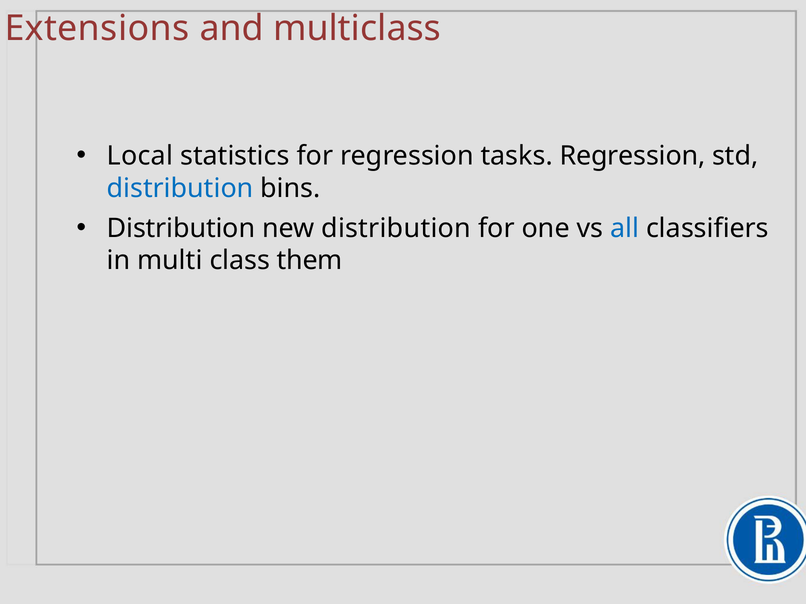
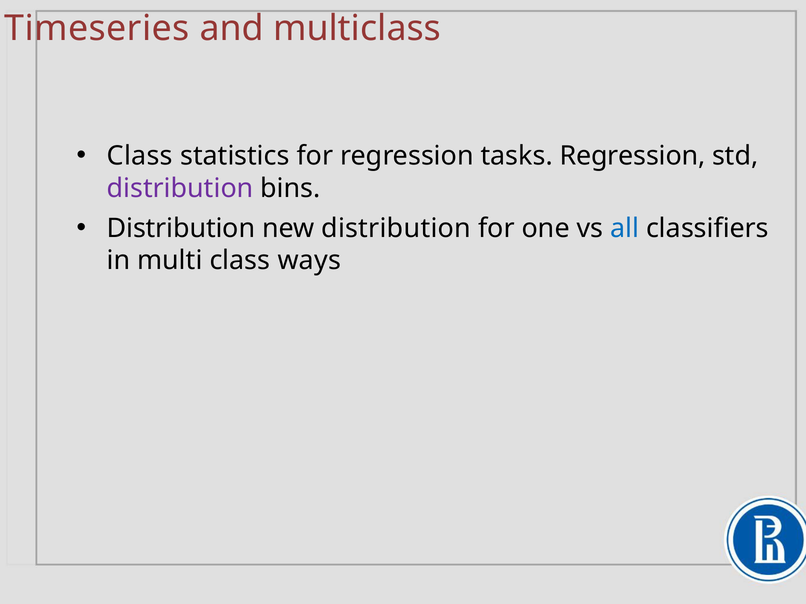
Extensions: Extensions -> Timeseries
Local at (140, 156): Local -> Class
distribution at (180, 188) colour: blue -> purple
them: them -> ways
